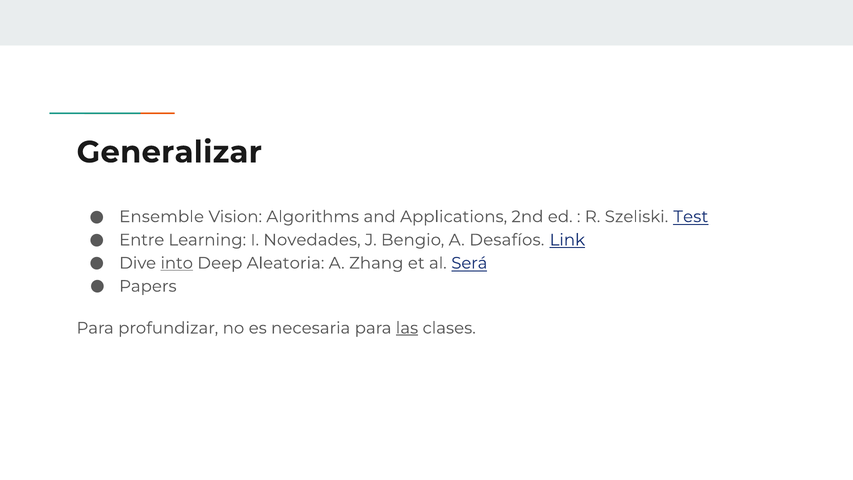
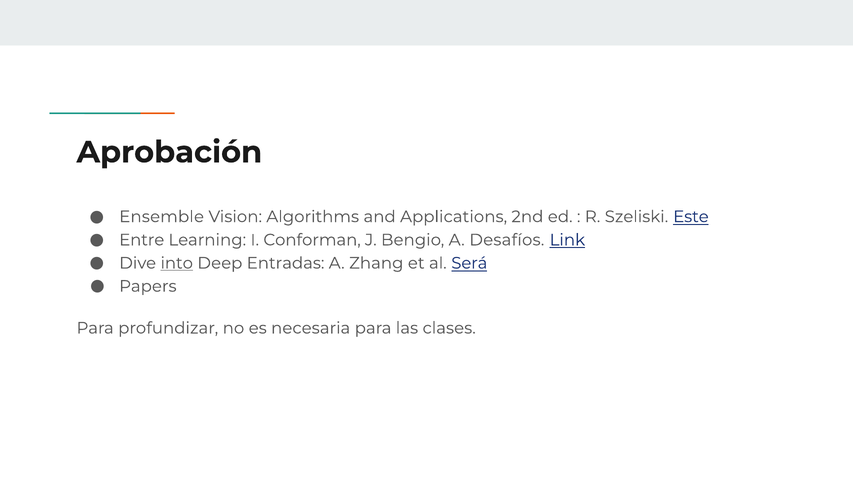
Generalizar: Generalizar -> Aprobación
Test: Test -> Este
Novedades: Novedades -> Conforman
Aleatoria: Aleatoria -> Entradas
las underline: present -> none
